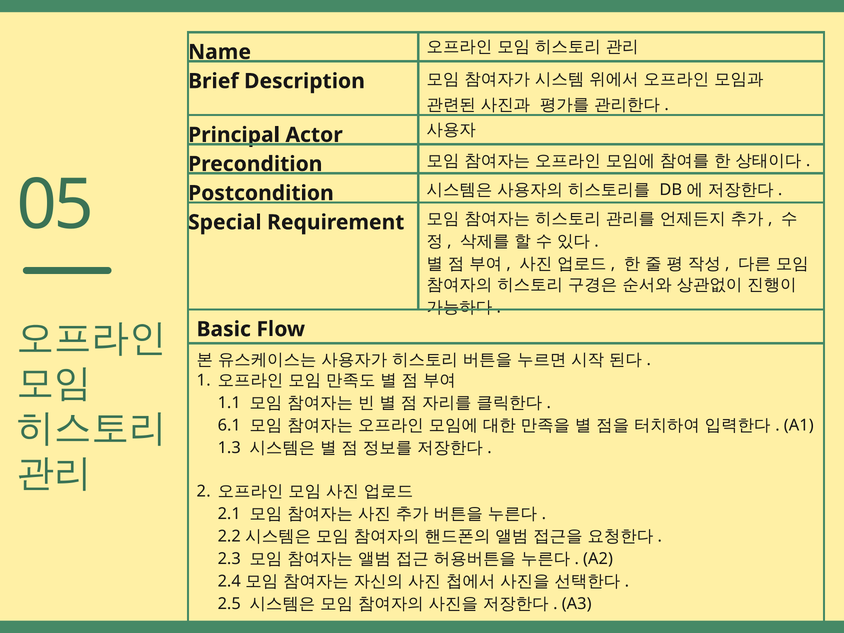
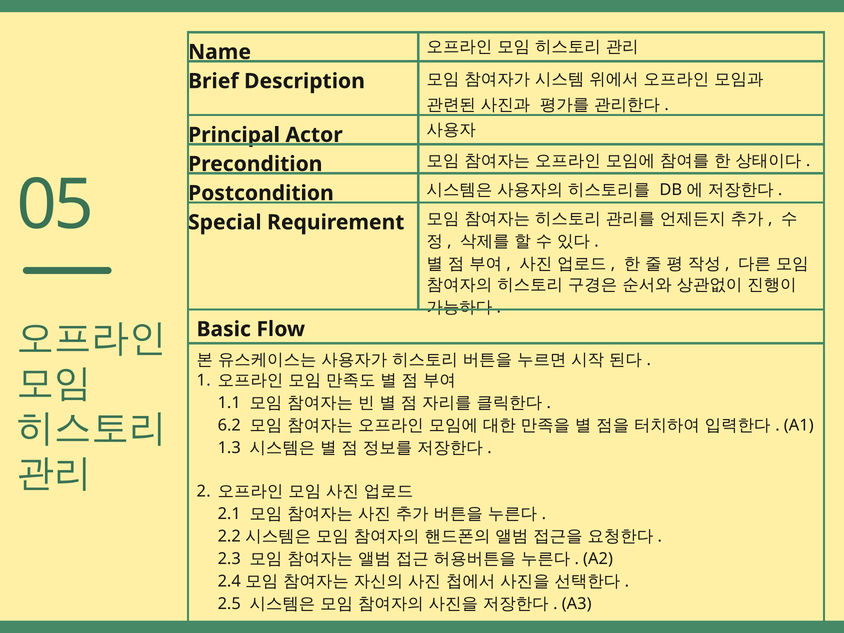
6.1: 6.1 -> 6.2
